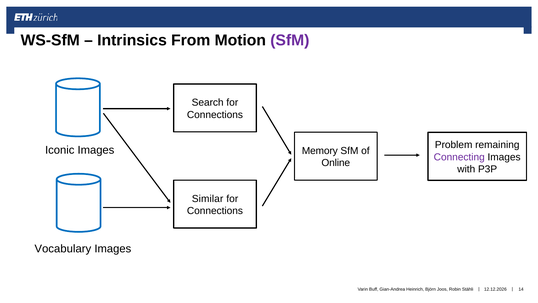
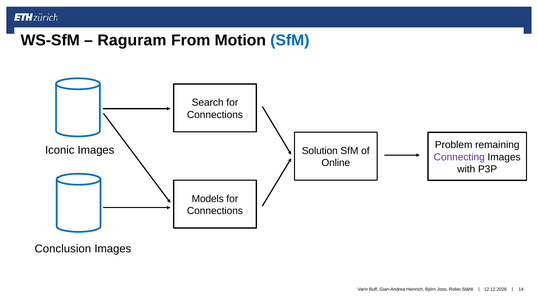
Intrinsics: Intrinsics -> Raguram
SfM at (290, 40) colour: purple -> blue
Memory: Memory -> Solution
Similar: Similar -> Models
Vocabulary: Vocabulary -> Conclusion
